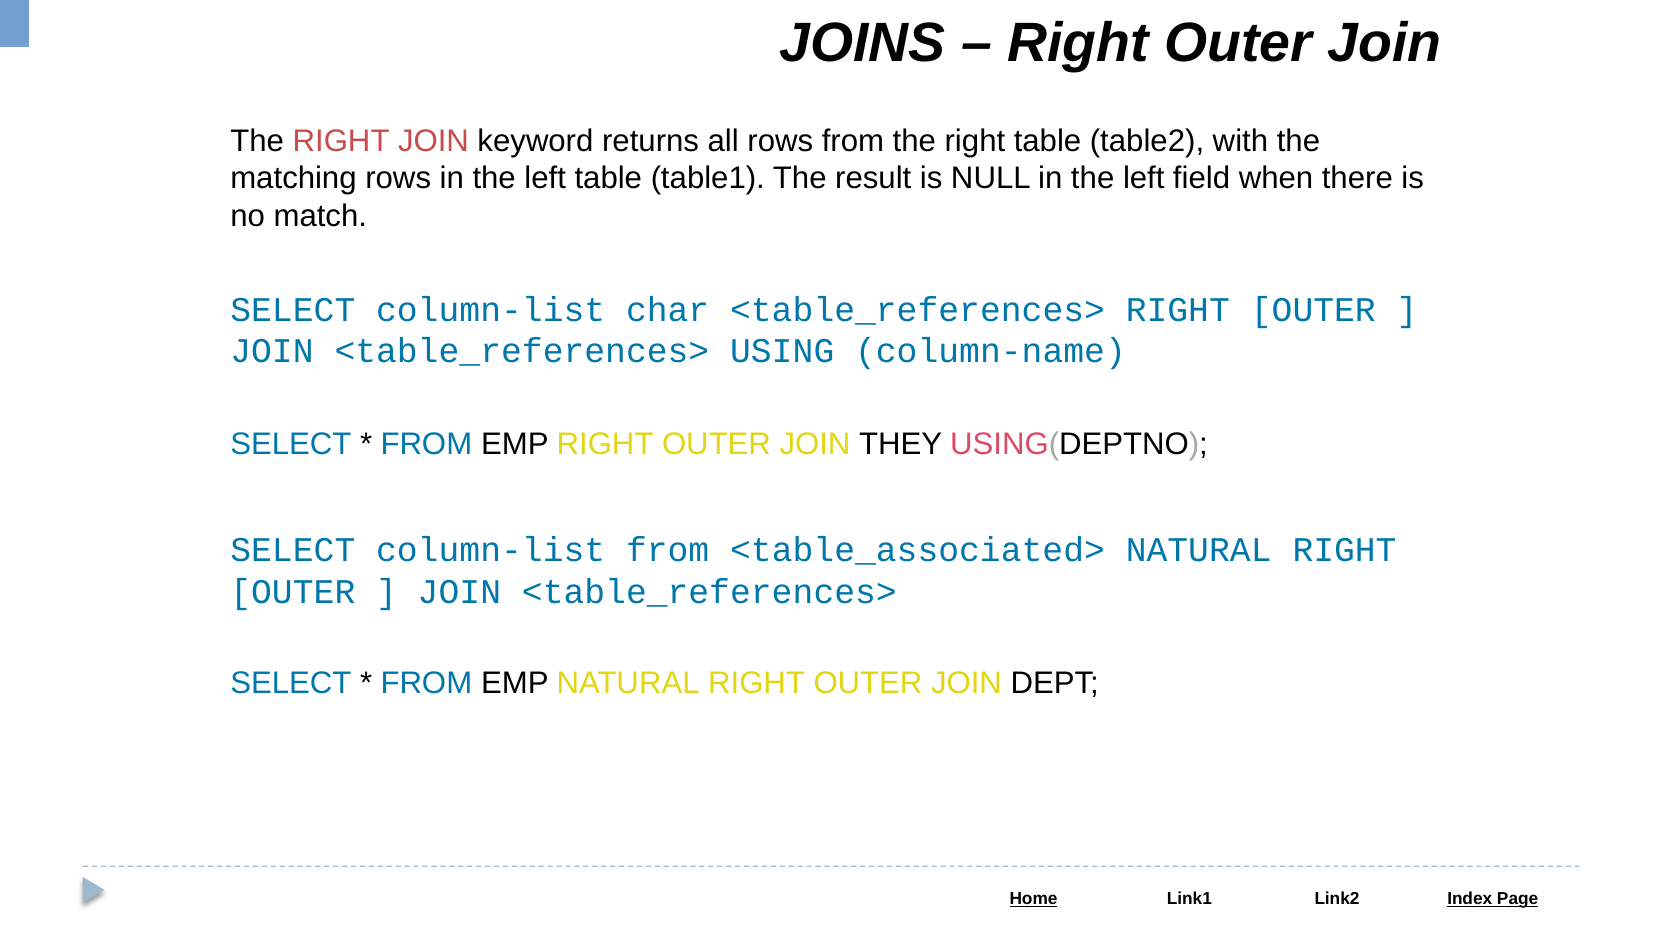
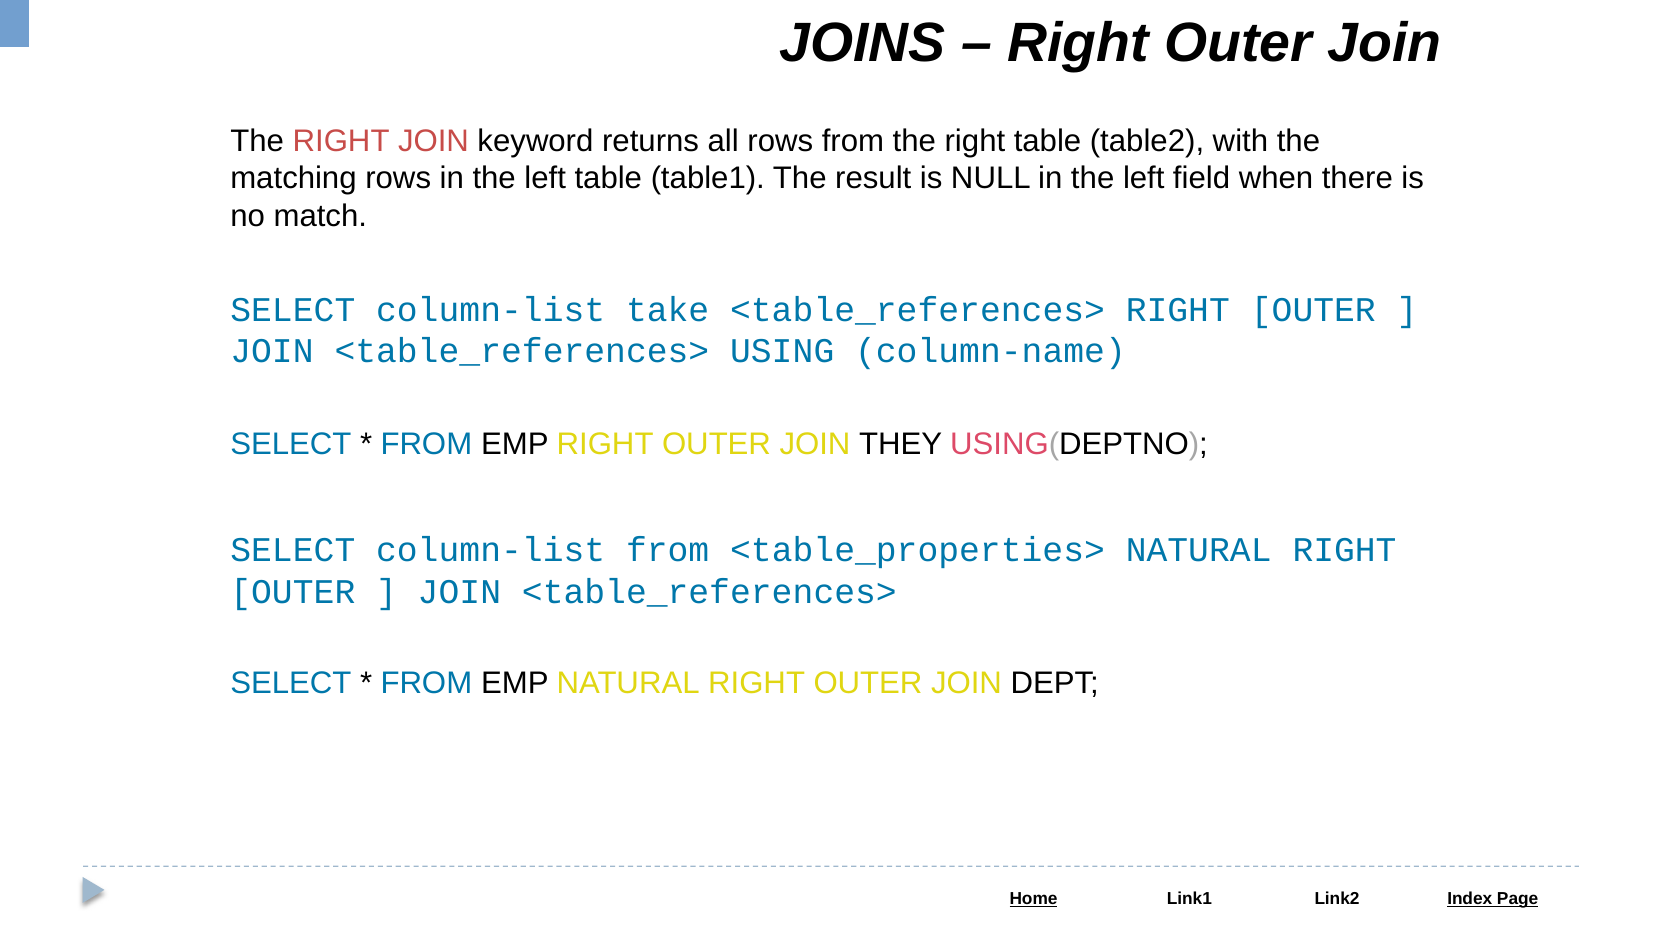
char: char -> take
<table_associated>: <table_associated> -> <table_properties>
